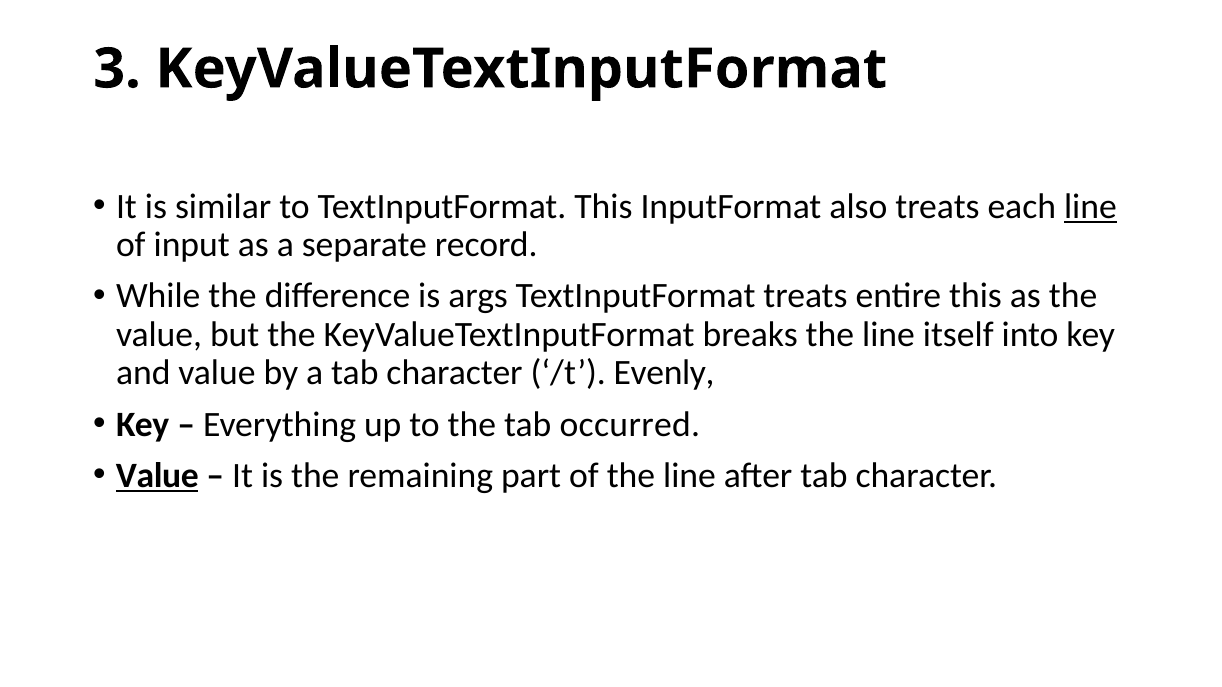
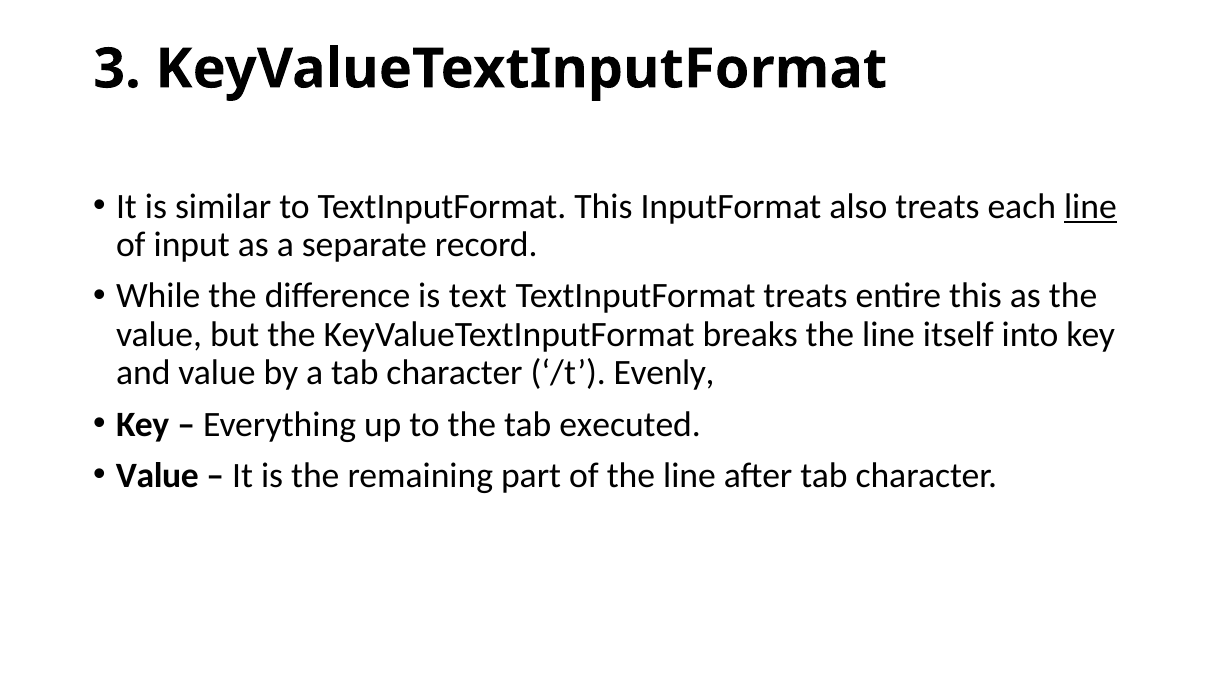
args: args -> text
occurred: occurred -> executed
Value at (157, 476) underline: present -> none
